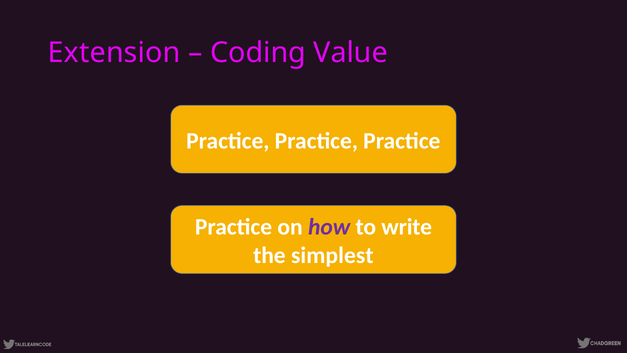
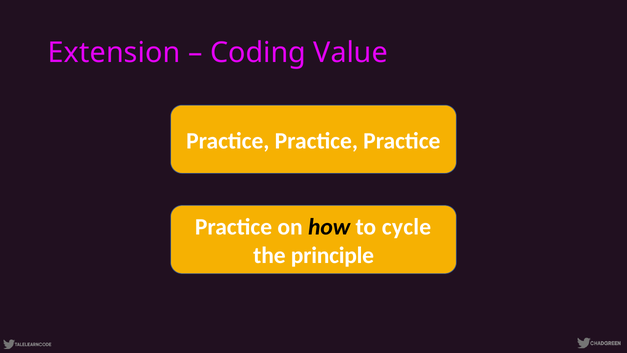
how colour: purple -> black
write: write -> cycle
simplest: simplest -> principle
